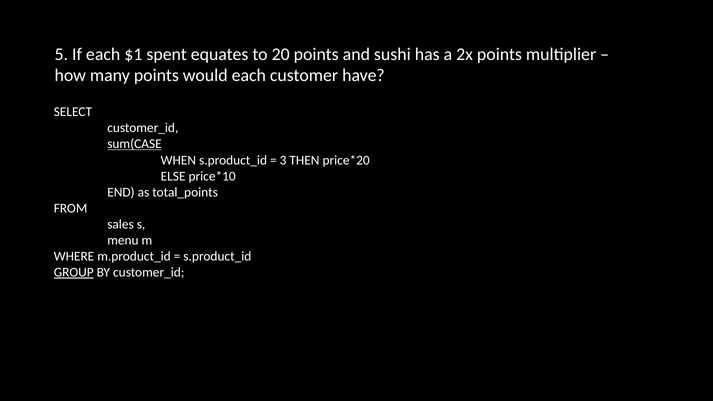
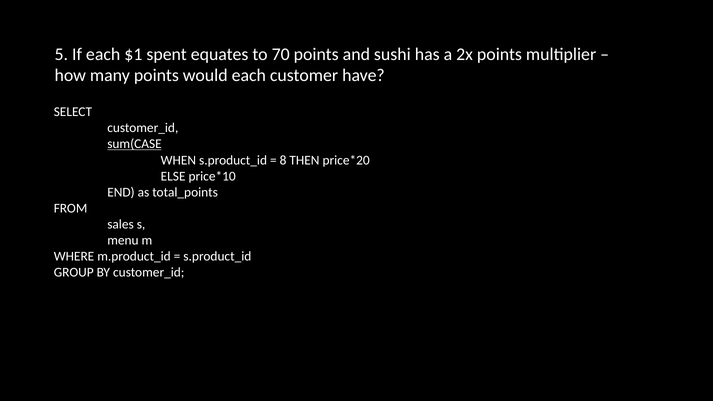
20: 20 -> 70
3: 3 -> 8
GROUP underline: present -> none
